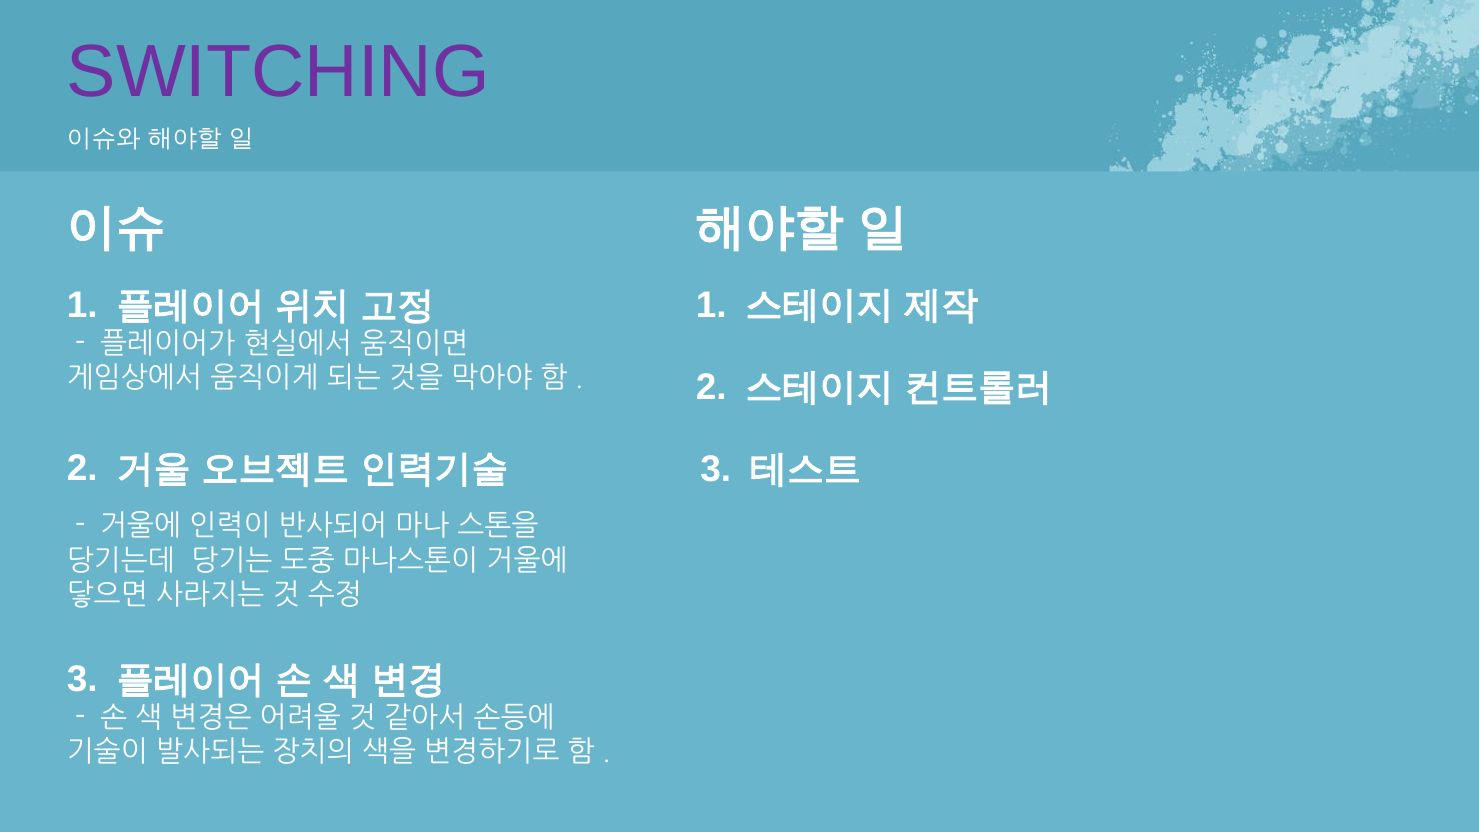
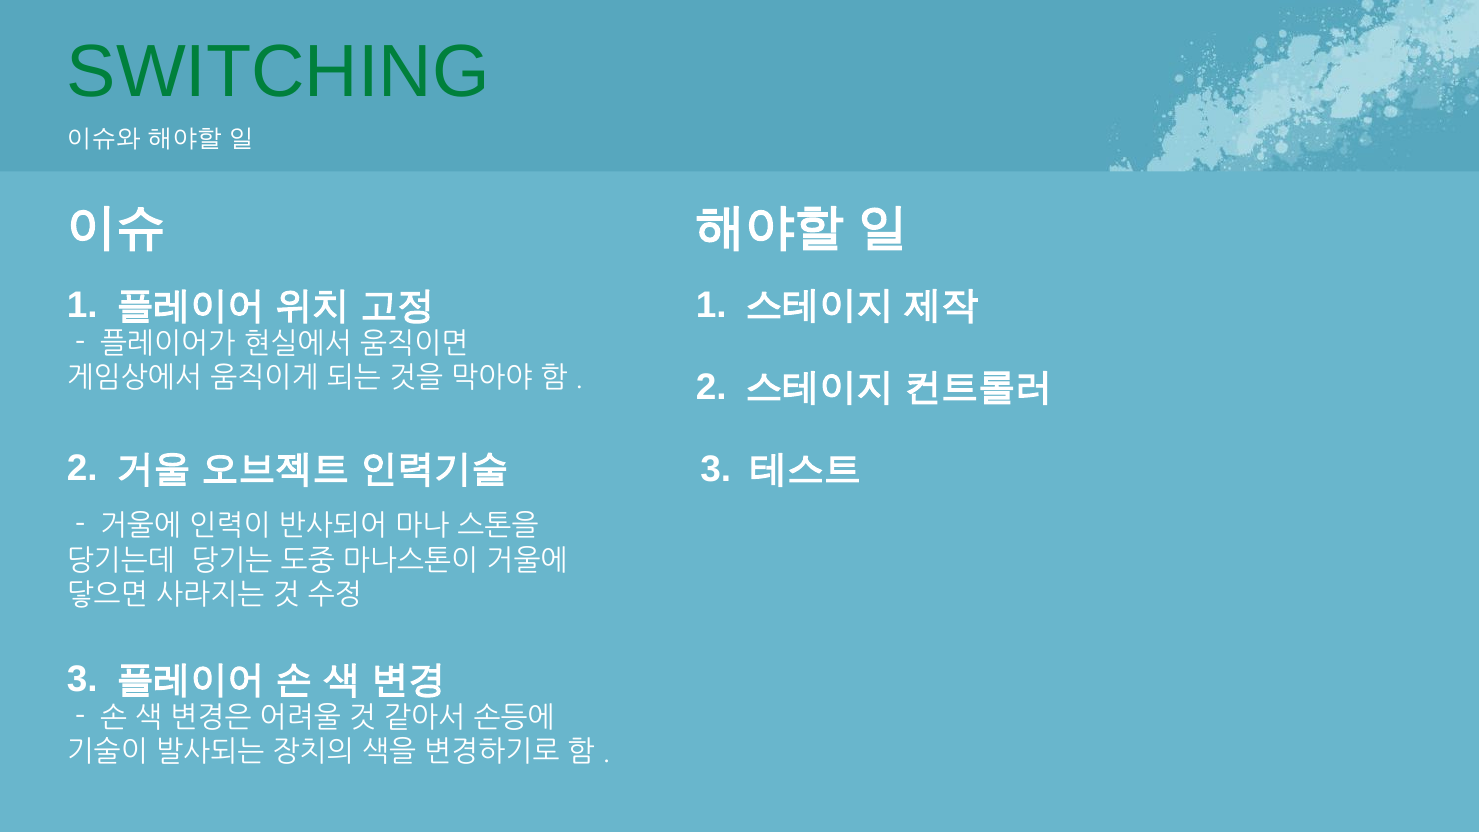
SWITCHING colour: purple -> green
